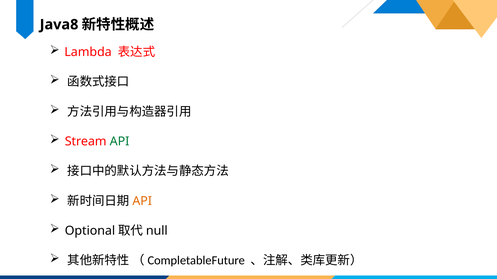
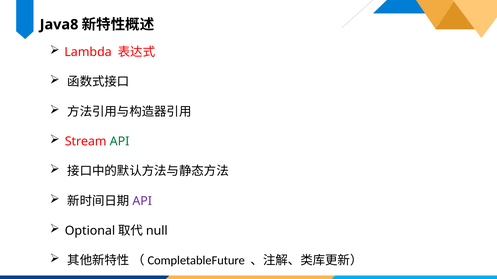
API at (142, 201) colour: orange -> purple
